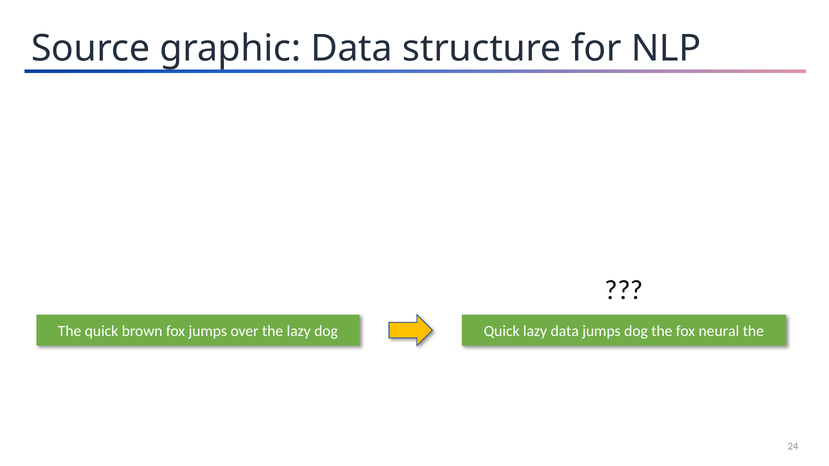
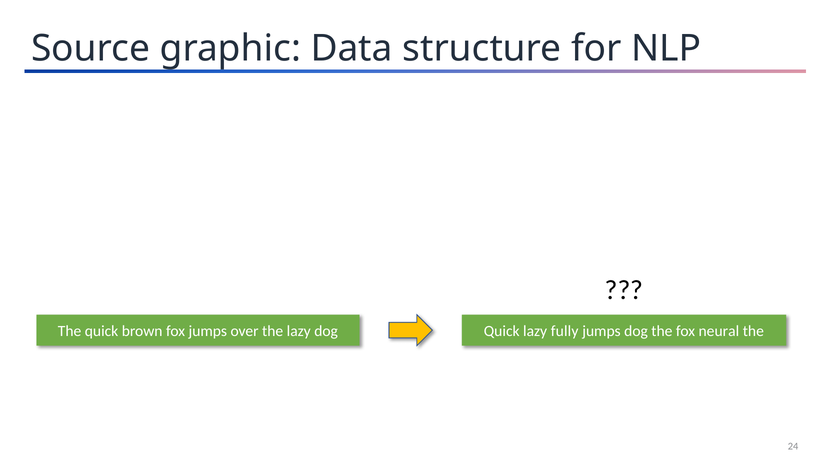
lazy data: data -> fully
